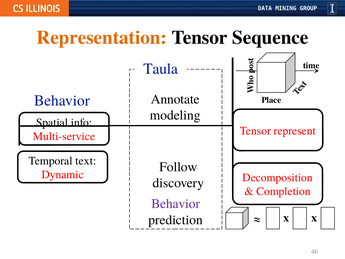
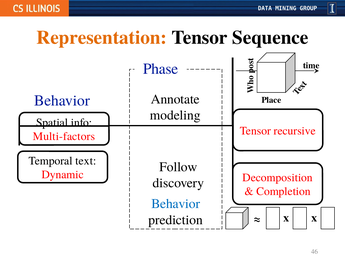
Taula: Taula -> Phase
represent: represent -> recursive
Multi-service: Multi-service -> Multi-factors
Behavior at (176, 204) colour: purple -> blue
